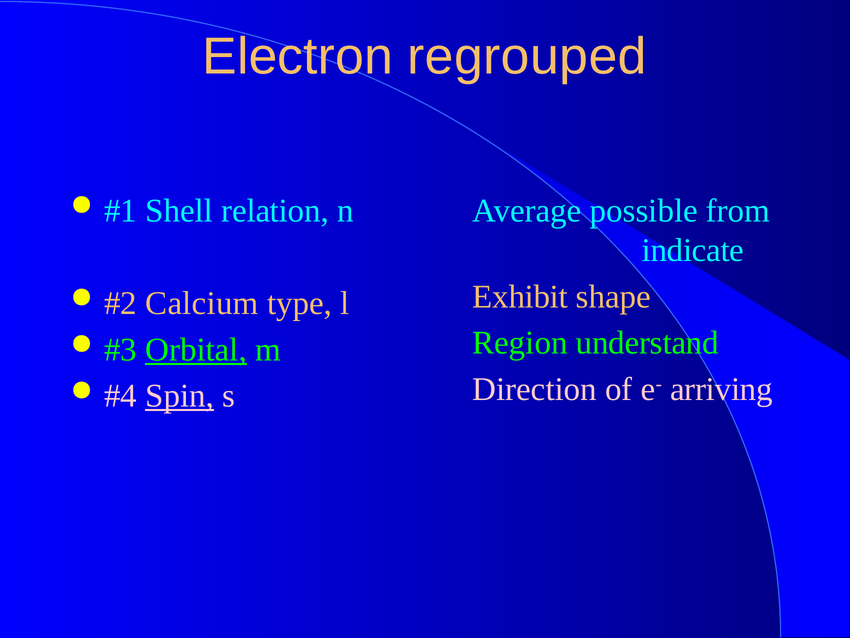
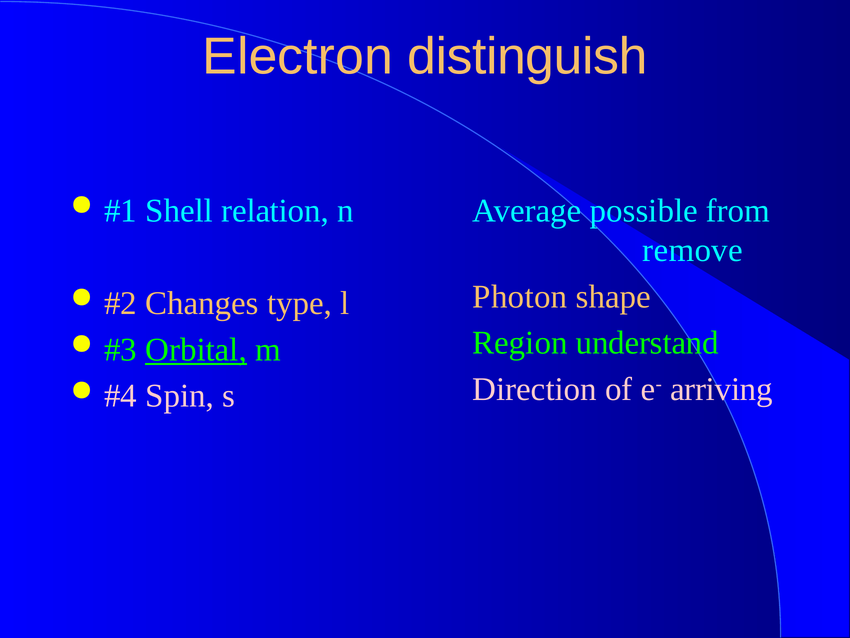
regrouped: regrouped -> distinguish
indicate: indicate -> remove
Exhibit: Exhibit -> Photon
Calcium: Calcium -> Changes
Spin underline: present -> none
